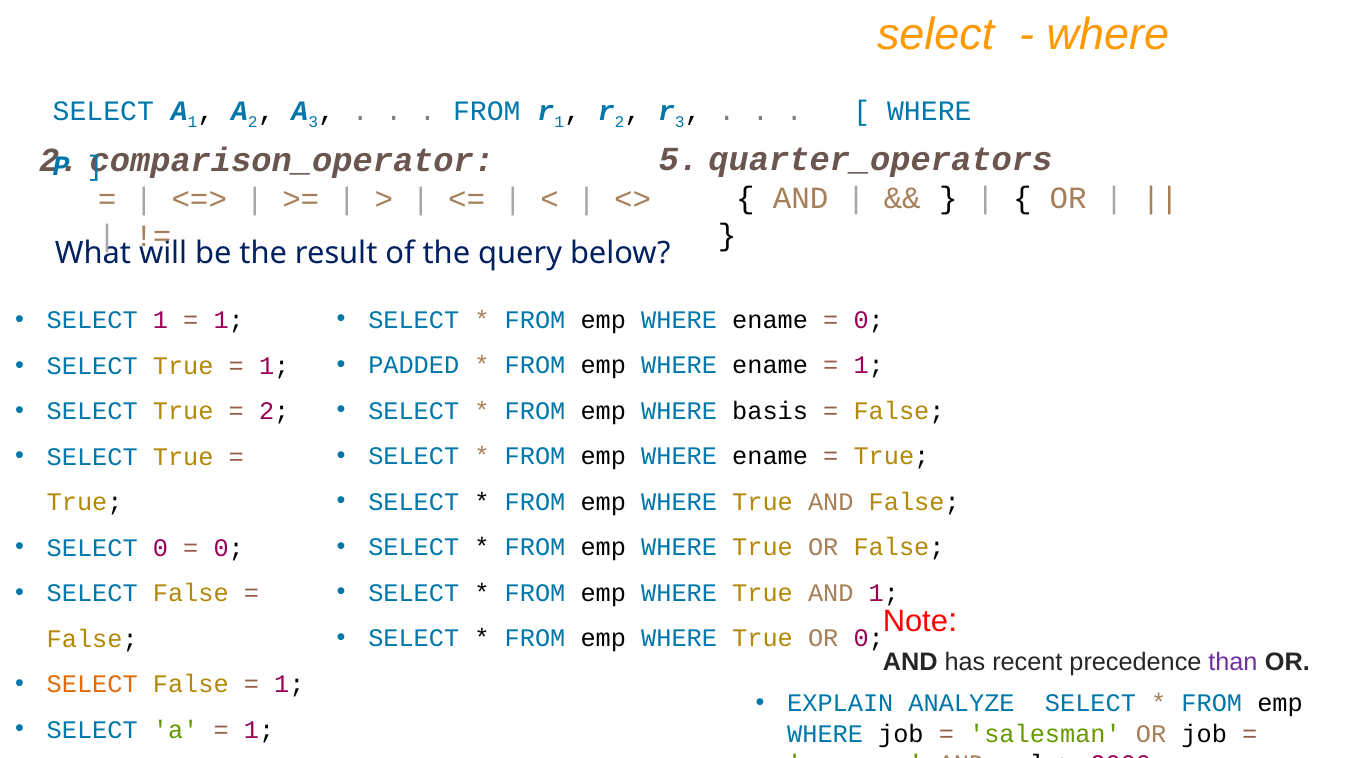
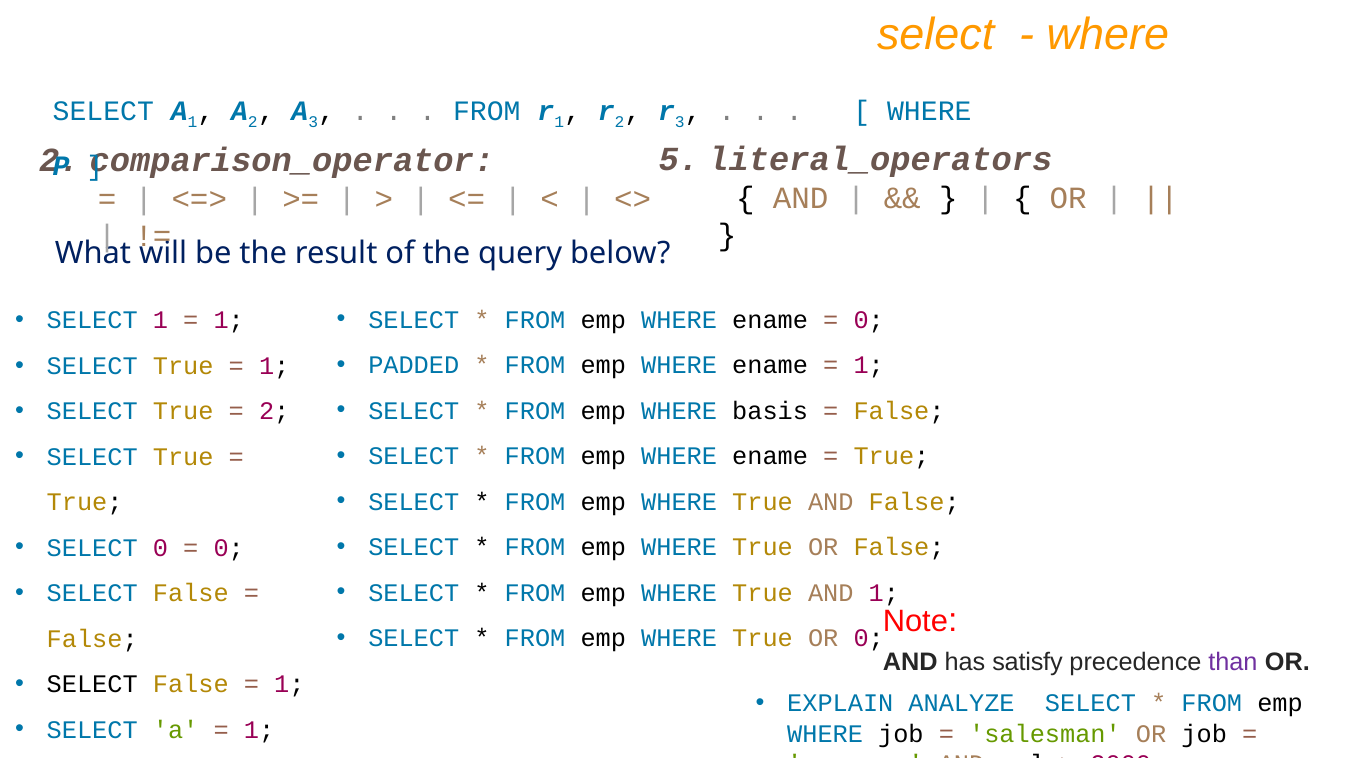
quarter_operators: quarter_operators -> literal_operators
recent: recent -> satisfy
SELECT at (92, 685) colour: orange -> black
